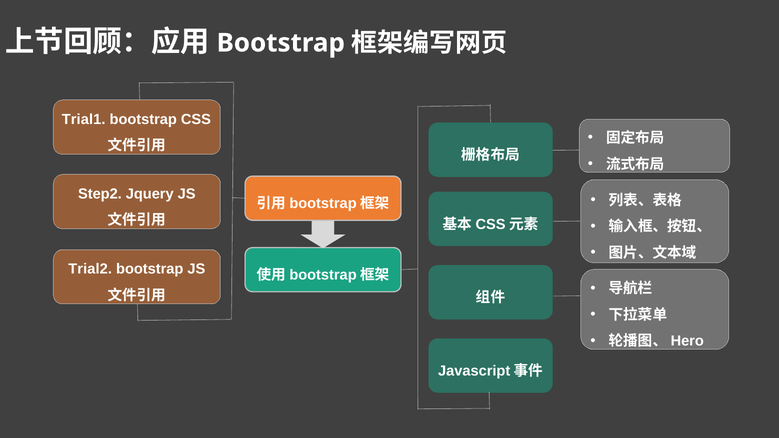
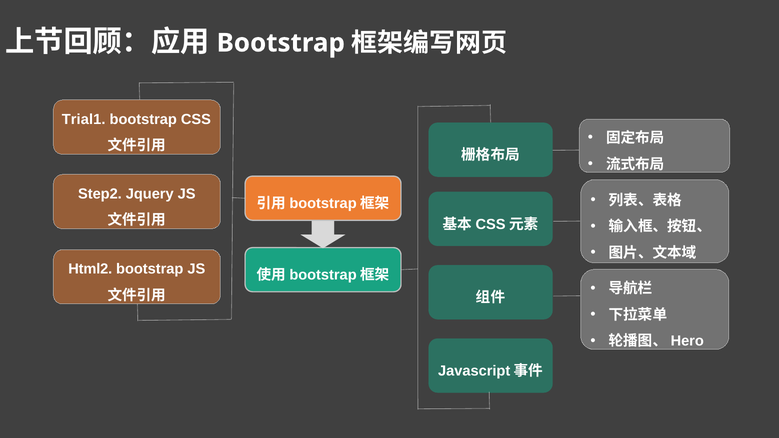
Trial2: Trial2 -> Html2
